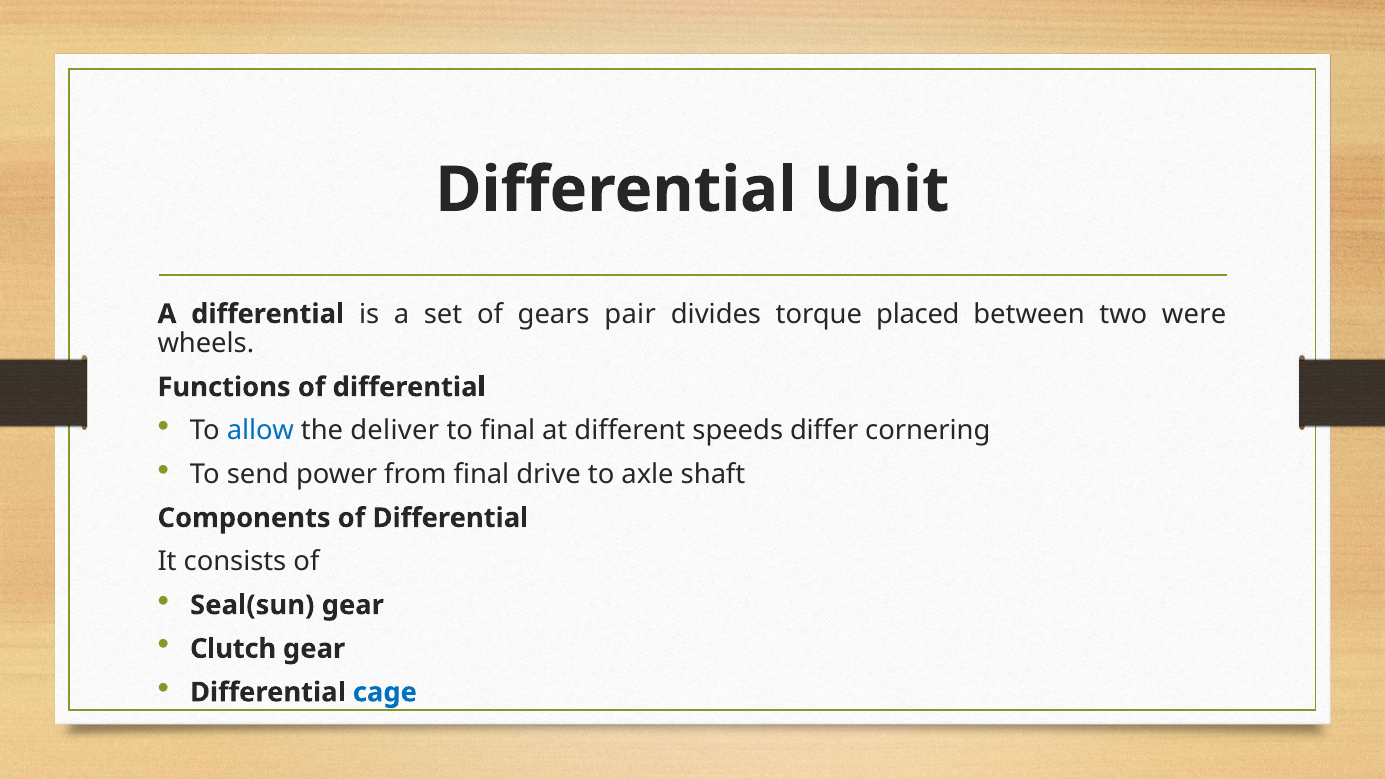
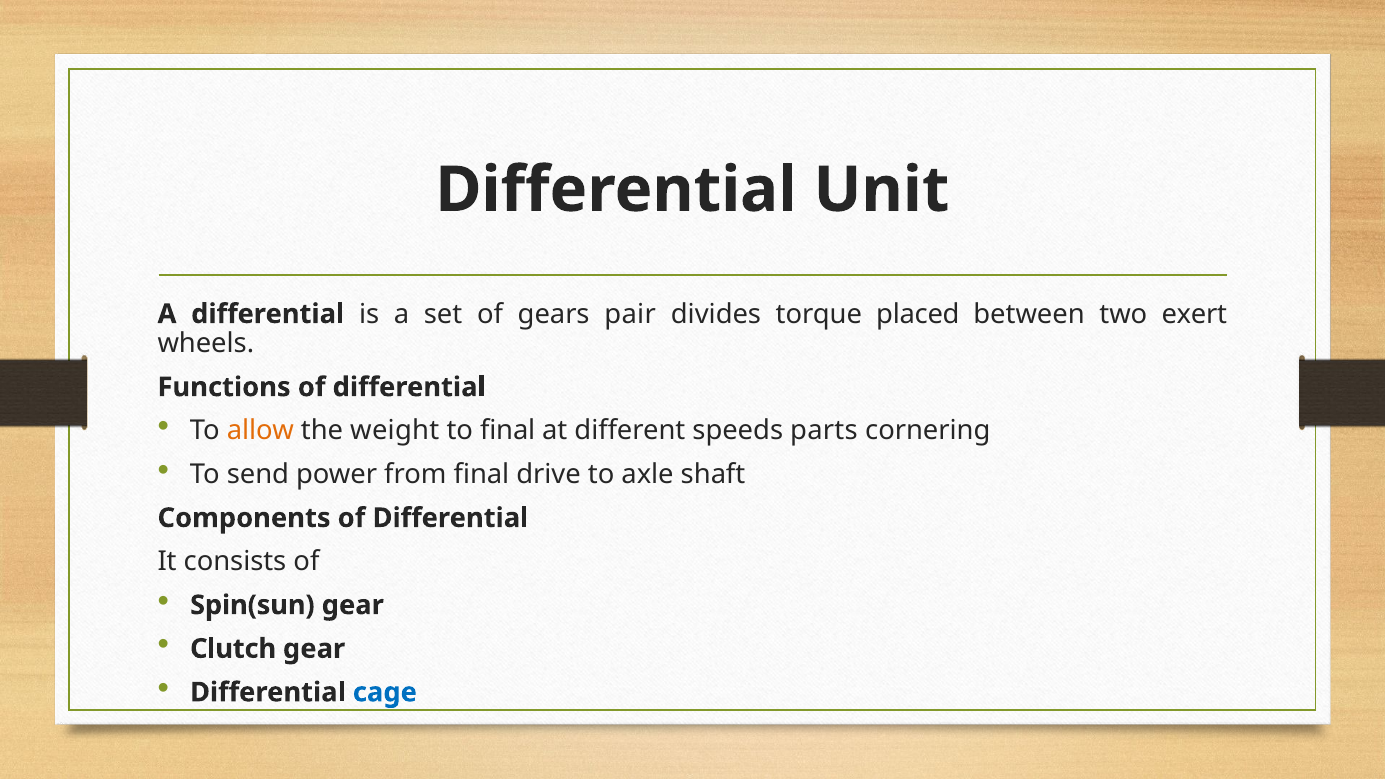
were: were -> exert
allow colour: blue -> orange
deliver: deliver -> weight
differ: differ -> parts
Seal(sun: Seal(sun -> Spin(sun
